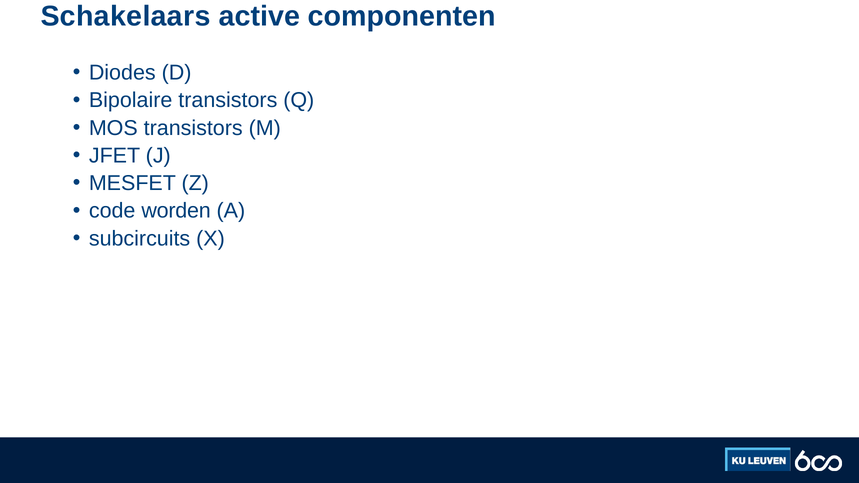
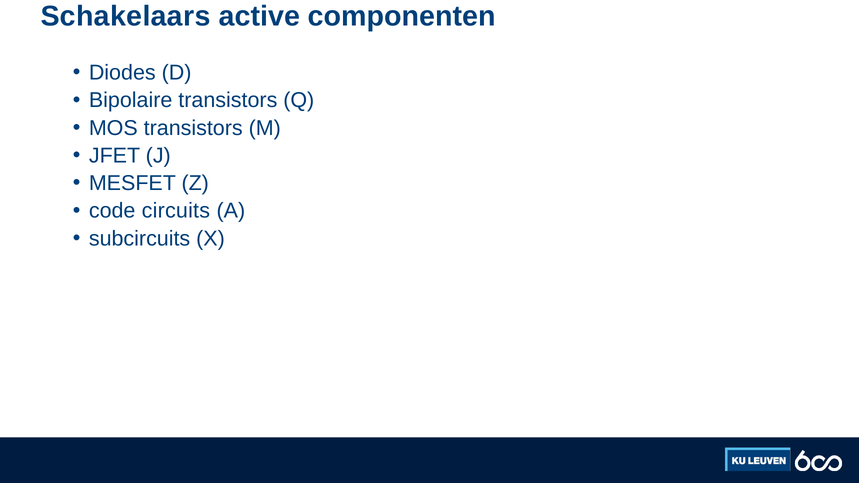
worden: worden -> circuits
